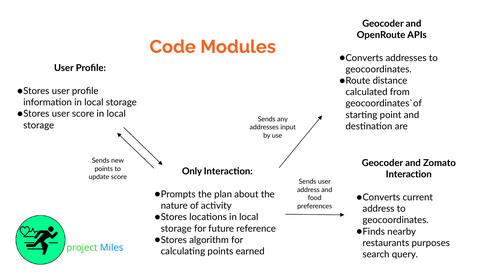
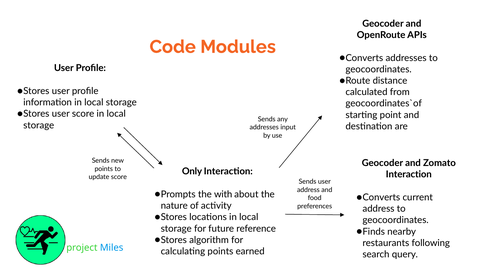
plan: plan -> with
purposes: purposes -> following
